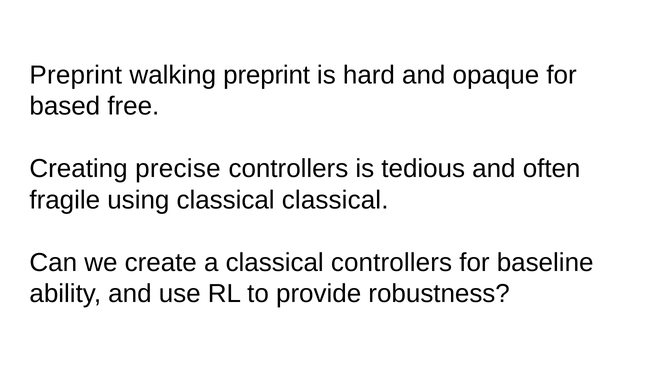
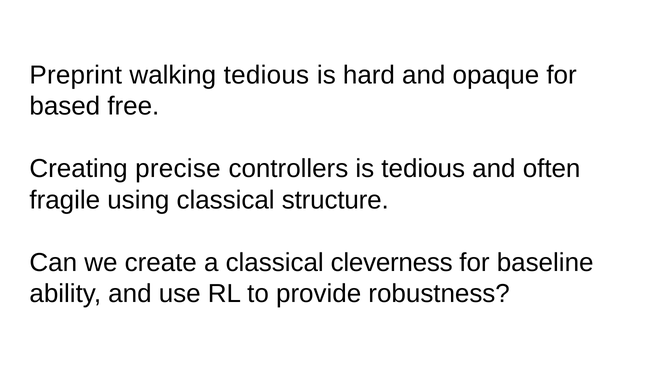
walking preprint: preprint -> tedious
classical classical: classical -> structure
classical controllers: controllers -> cleverness
